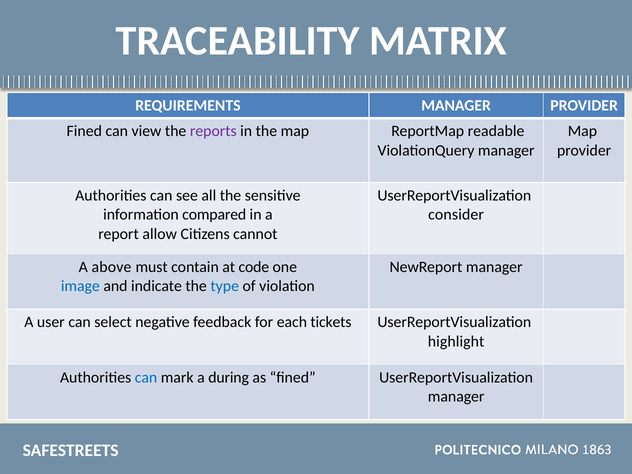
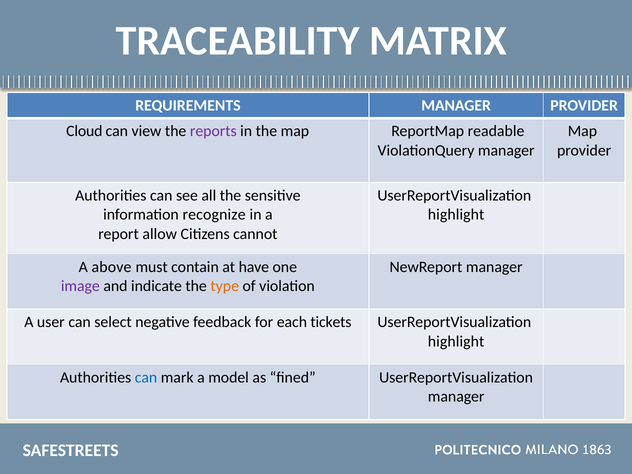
Fined at (84, 131): Fined -> Cloud
compared: compared -> recognize
consider at (456, 215): consider -> highlight
code: code -> have
image colour: blue -> purple
type colour: blue -> orange
during: during -> model
